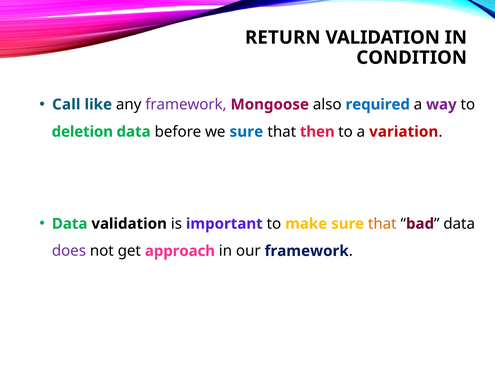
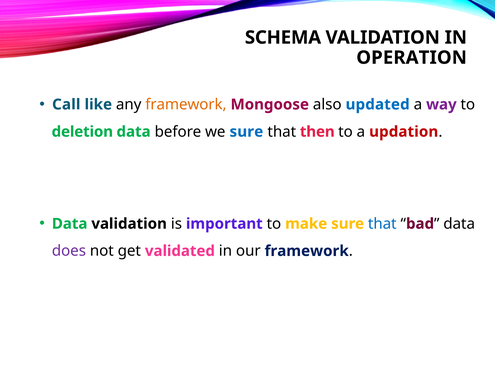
RETURN: RETURN -> SCHEMA
CONDITION: CONDITION -> OPERATION
framework at (186, 104) colour: purple -> orange
required: required -> updated
variation: variation -> updation
that at (382, 223) colour: orange -> blue
approach: approach -> validated
